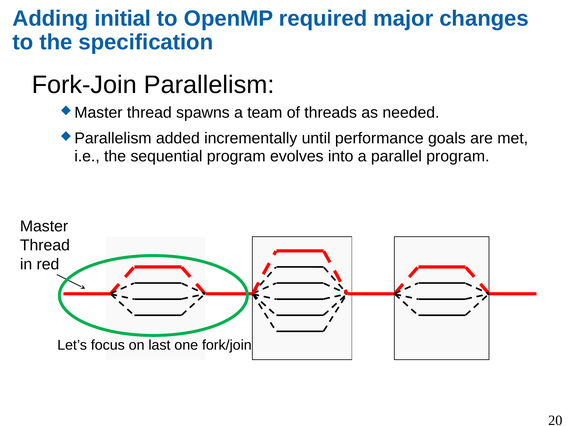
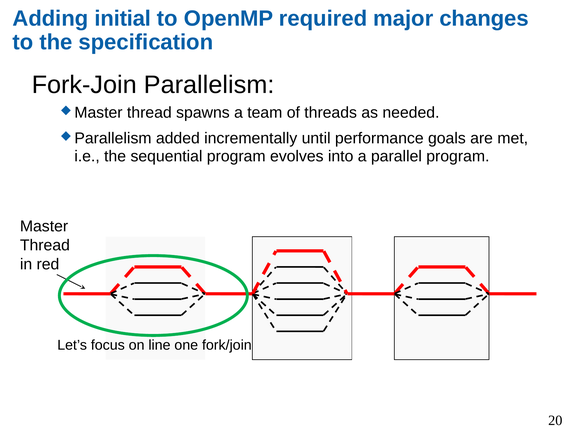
last: last -> line
